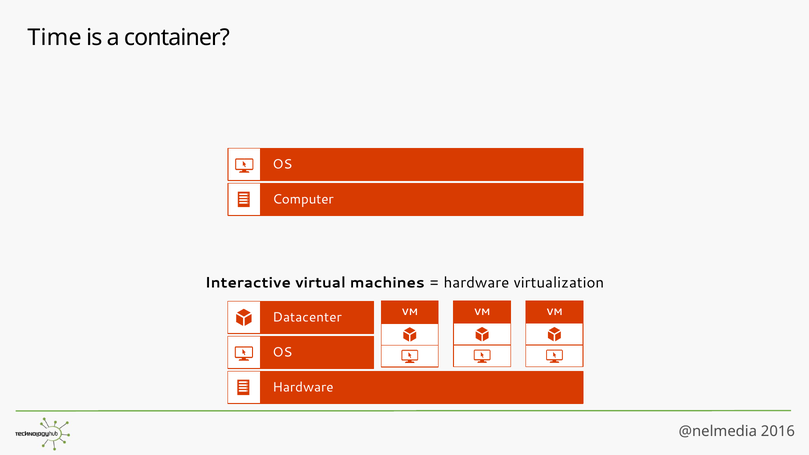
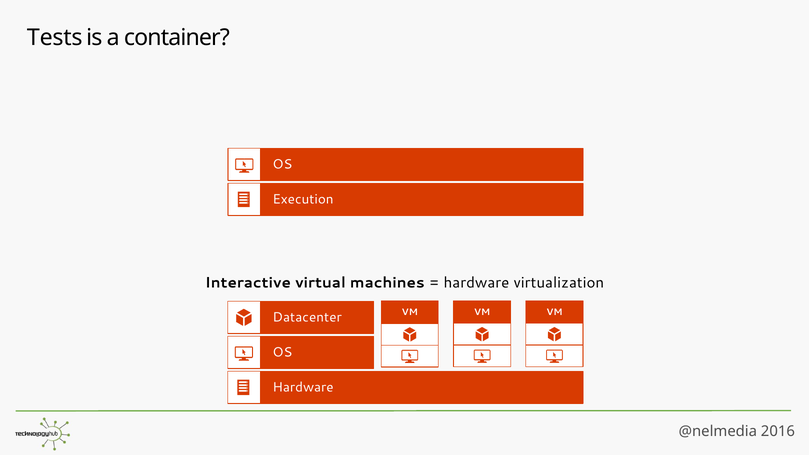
Time: Time -> Tests
Computer: Computer -> Execution
